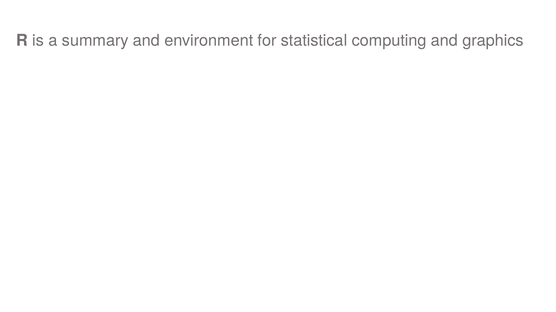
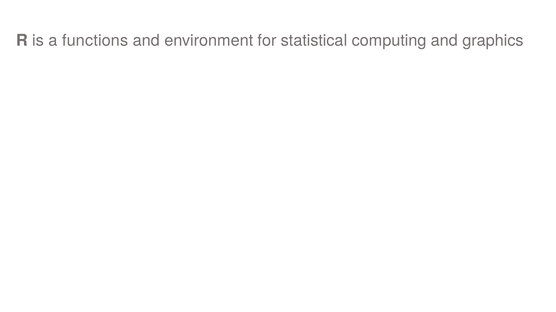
summary: summary -> functions
